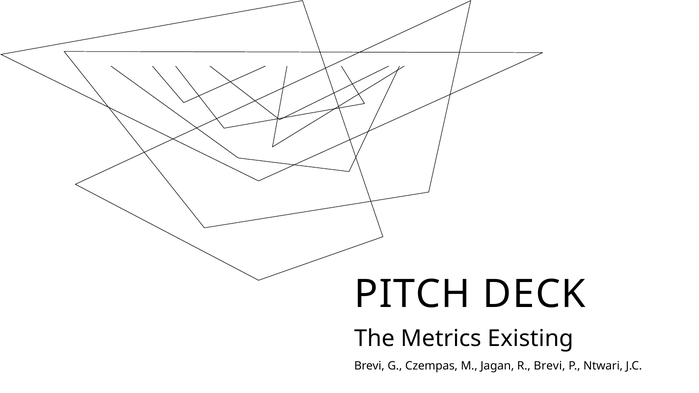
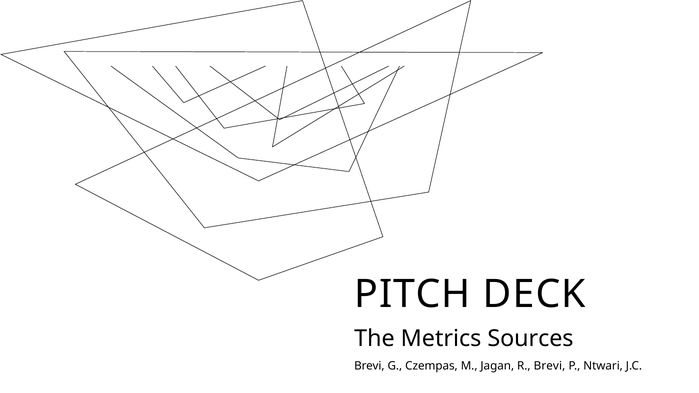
Existing: Existing -> Sources
